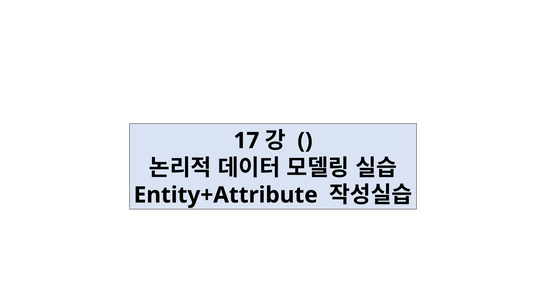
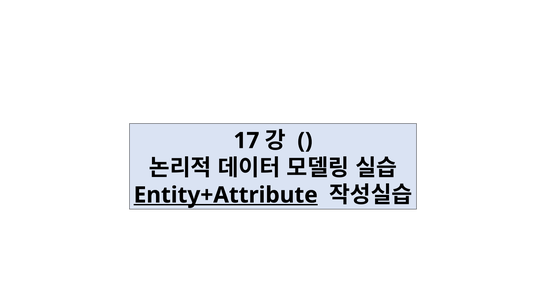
Entity+Attribute underline: none -> present
